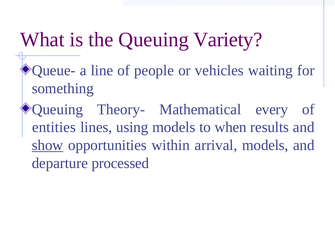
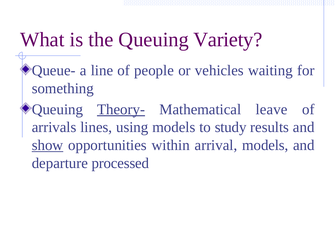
Theory- underline: none -> present
every: every -> leave
entities: entities -> arrivals
when: when -> study
